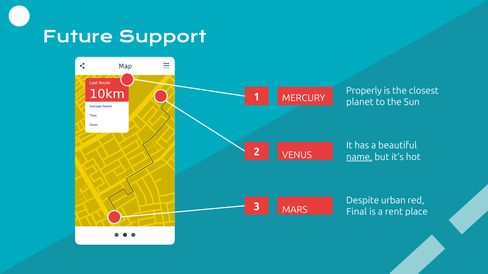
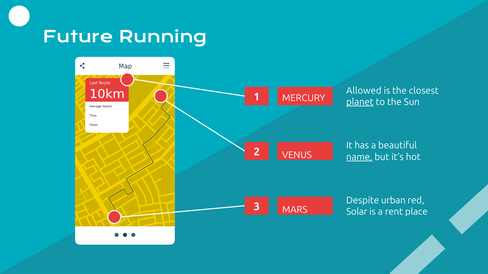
Support: Support -> Running
Properly: Properly -> Allowed
planet underline: none -> present
Final: Final -> Solar
